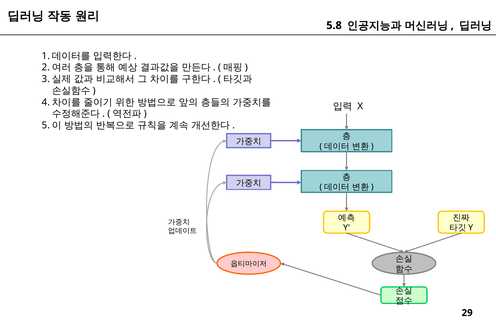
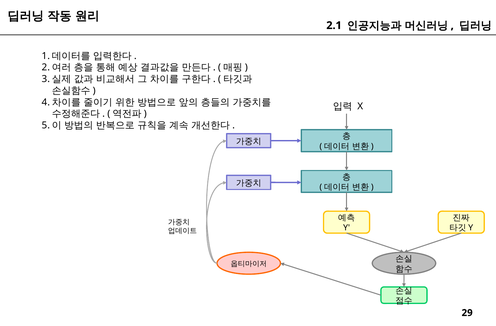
5.8: 5.8 -> 2.1
